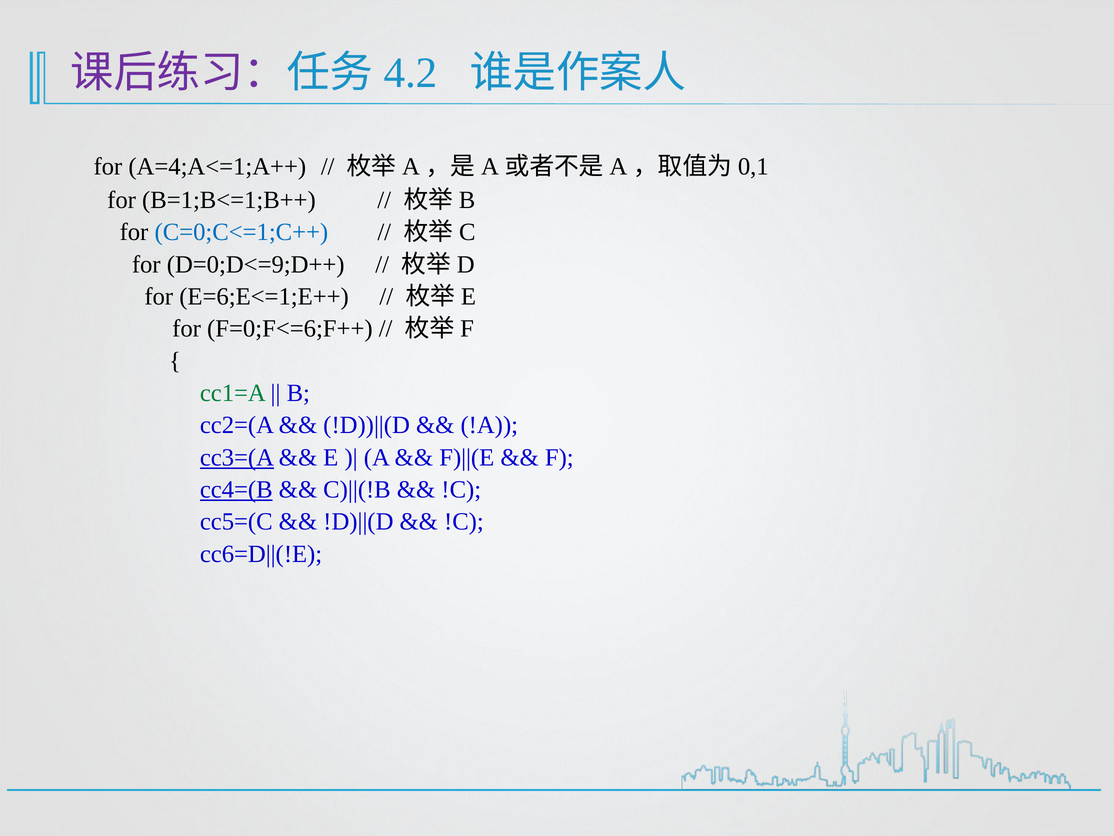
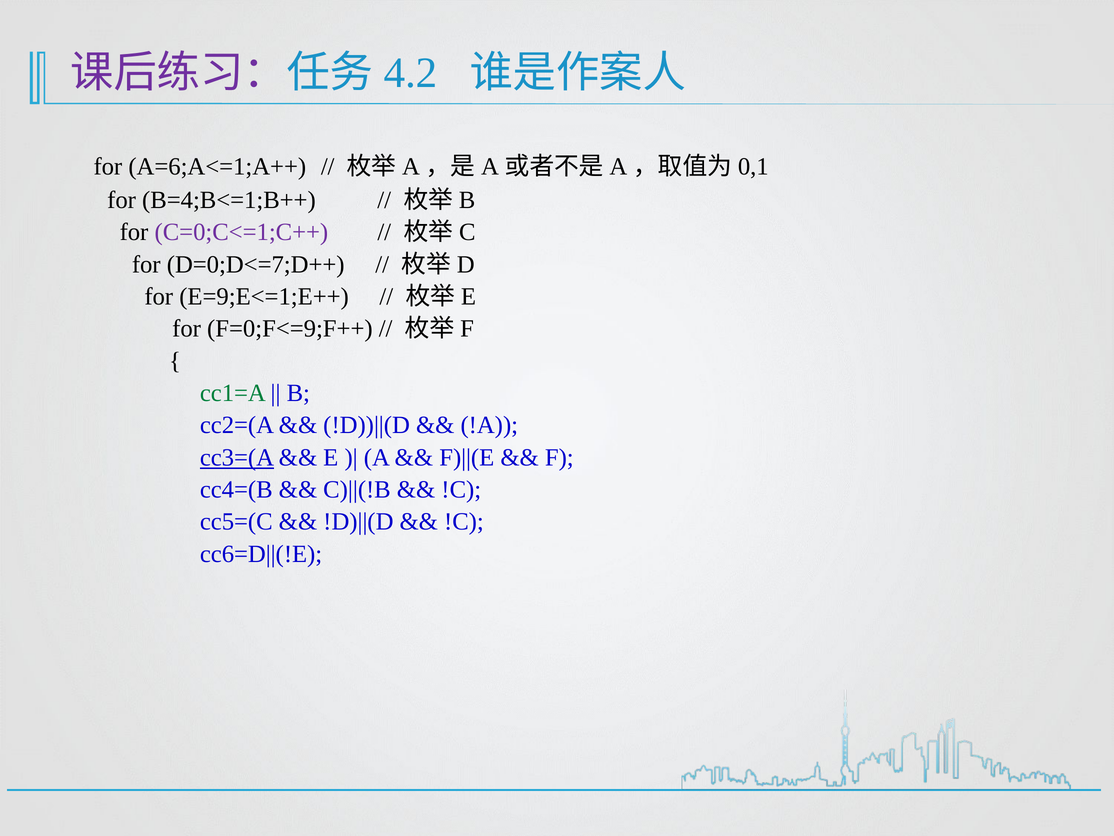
A=4;A<=1;A++: A=4;A<=1;A++ -> A=6;A<=1;A++
B=1;B<=1;B++: B=1;B<=1;B++ -> B=4;B<=1;B++
C=0;C<=1;C++ colour: blue -> purple
D=0;D<=9;D++: D=0;D<=9;D++ -> D=0;D<=7;D++
E=6;E<=1;E++: E=6;E<=1;E++ -> E=9;E<=1;E++
F=0;F<=6;F++: F=0;F<=6;F++ -> F=0;F<=9;F++
cc4=(B underline: present -> none
